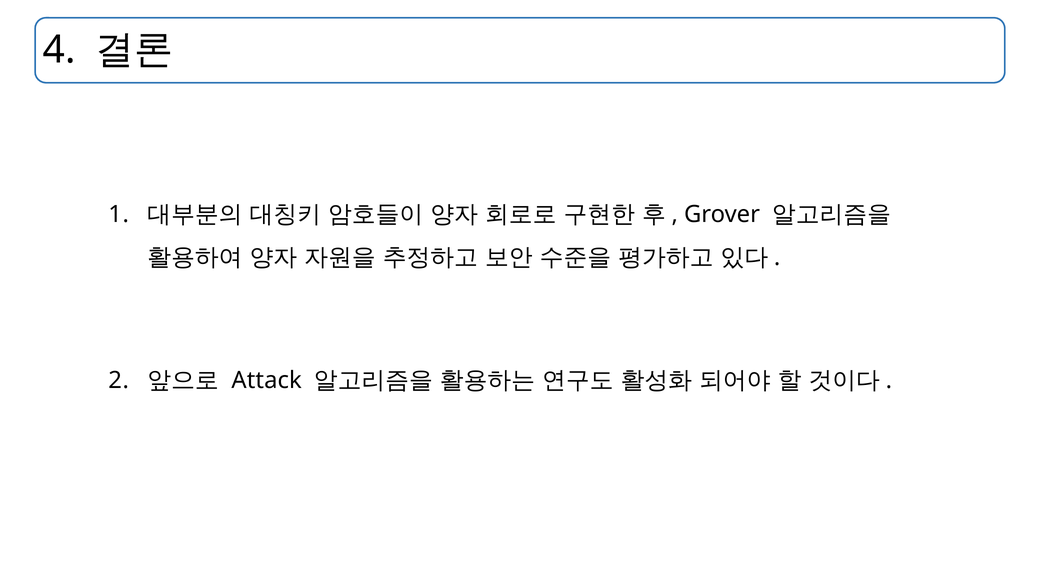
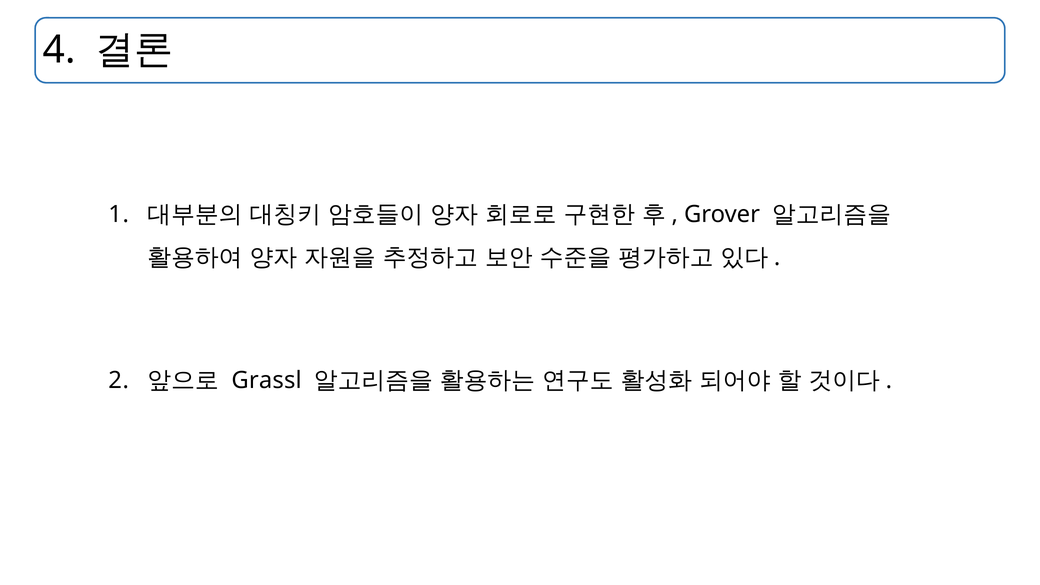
Attack: Attack -> Grassl
